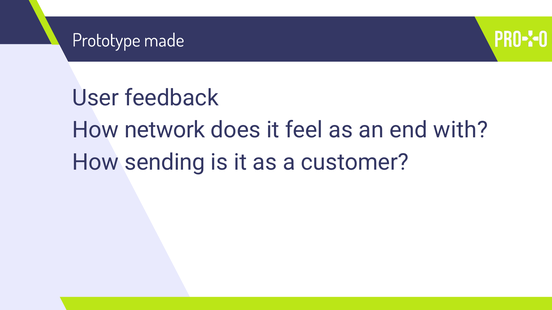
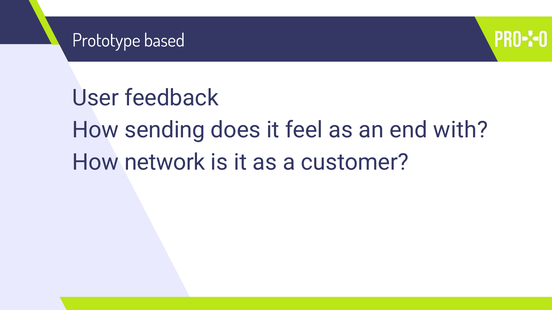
made: made -> based
network: network -> sending
sending: sending -> network
